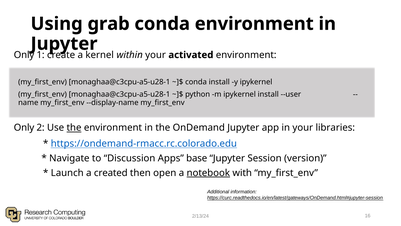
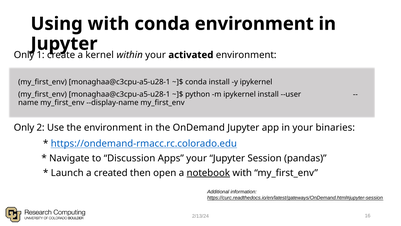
Using grab: grab -> with
the at (74, 128) underline: present -> none
libraries: libraries -> binaries
Apps base: base -> your
version: version -> pandas
